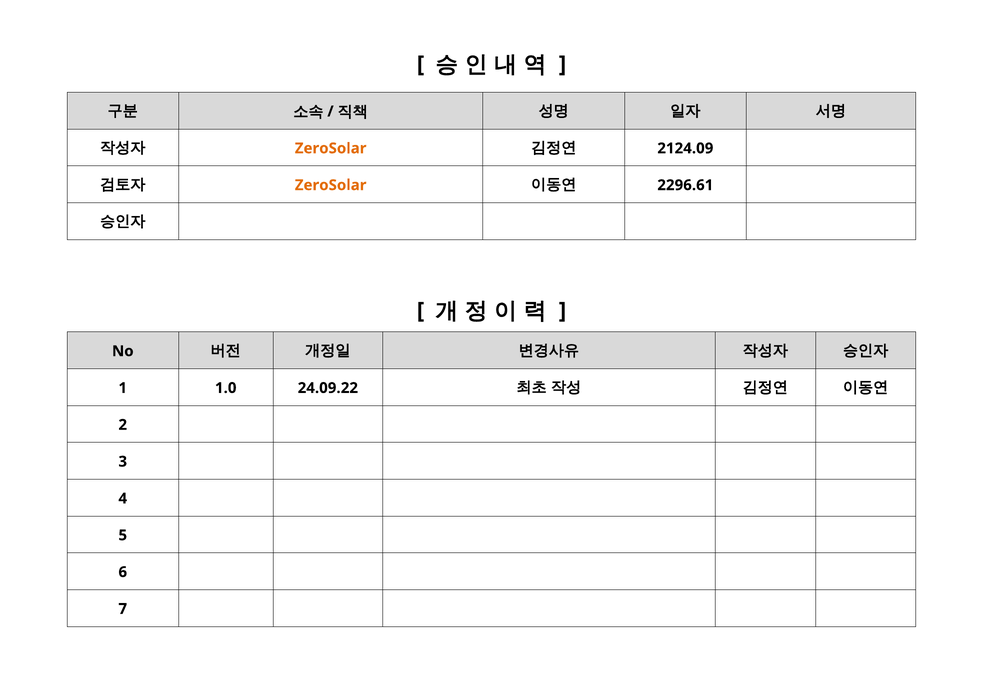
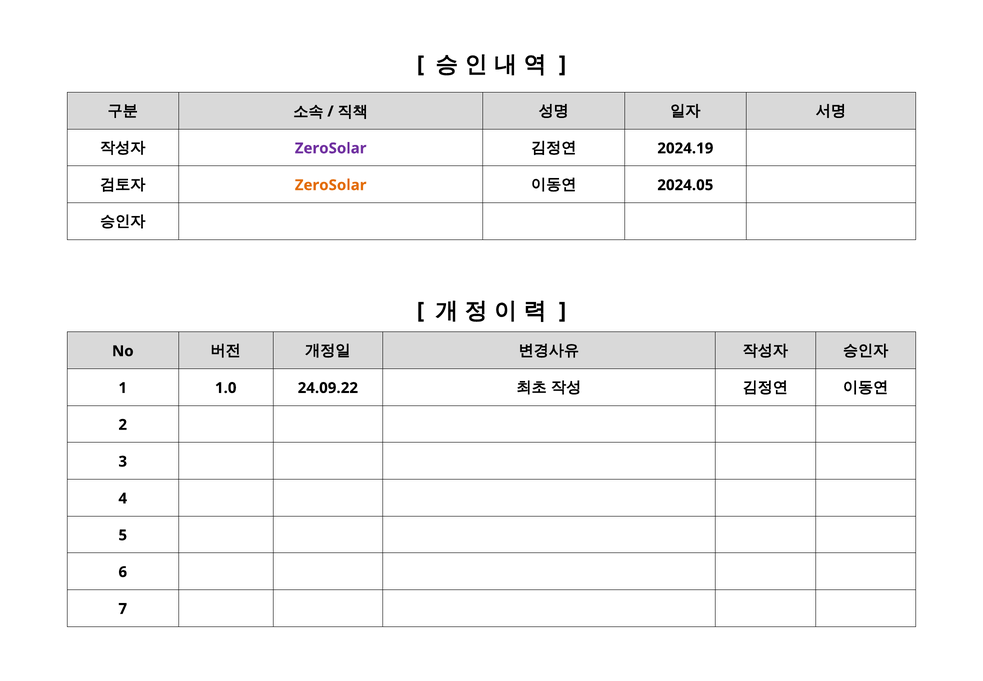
ZeroSolar at (331, 148) colour: orange -> purple
2124.09: 2124.09 -> 2024.19
2296.61: 2296.61 -> 2024.05
